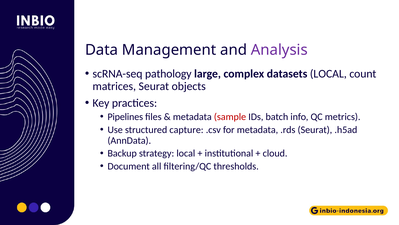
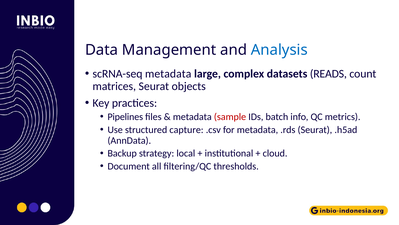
Analysis colour: purple -> blue
scRNA-seq pathology: pathology -> metadata
datasets LOCAL: LOCAL -> READS
